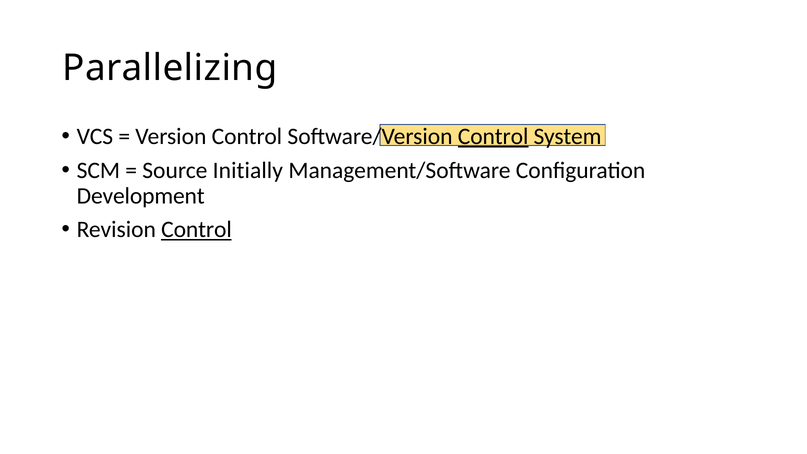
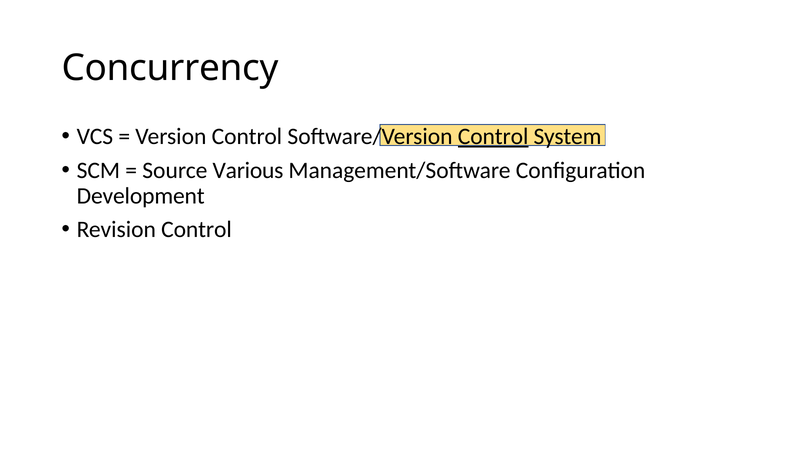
Parallelizing: Parallelizing -> Concurrency
Initially: Initially -> Various
Control at (196, 230) underline: present -> none
